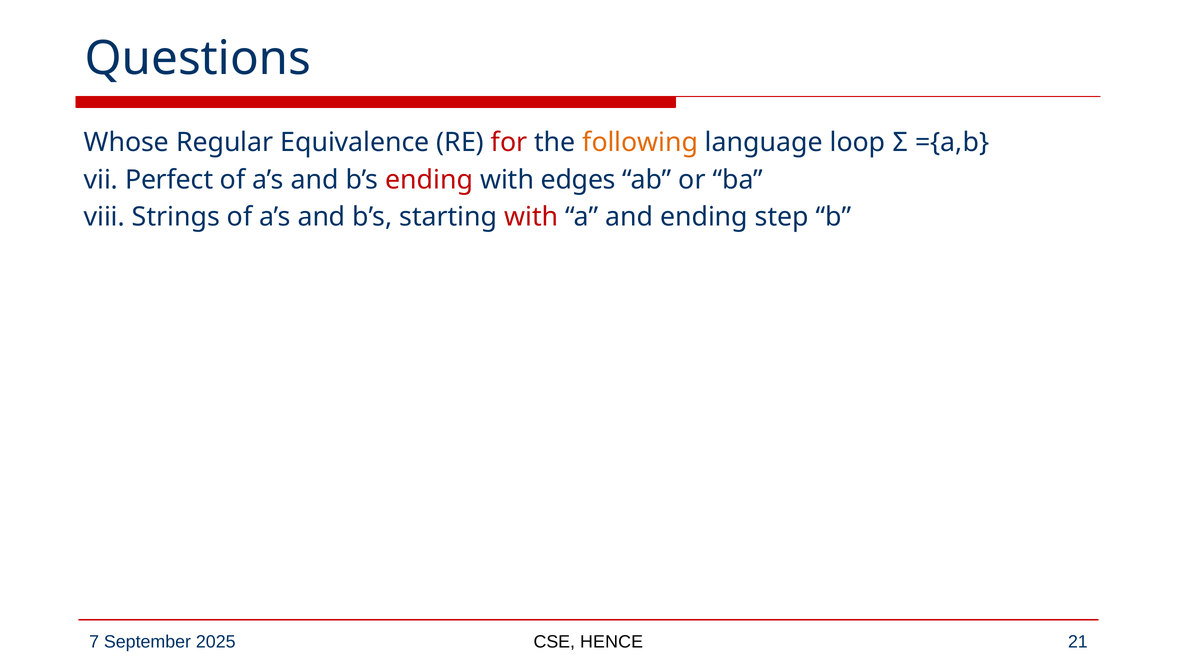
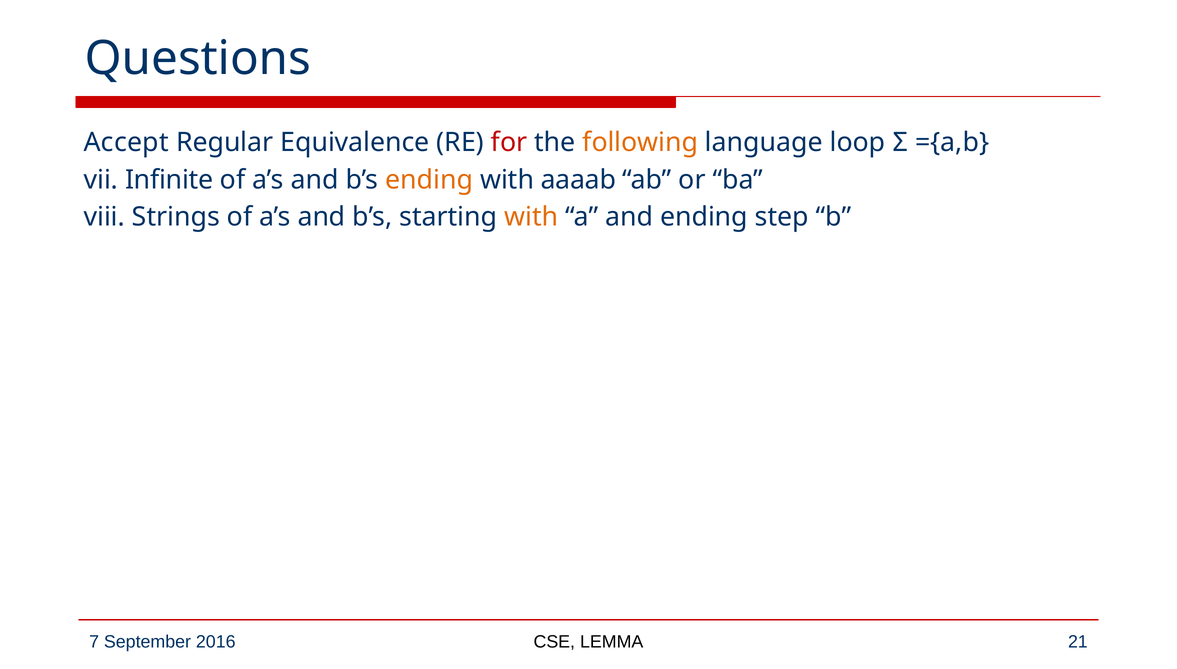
Whose: Whose -> Accept
Perfect: Perfect -> Infinite
ending at (429, 180) colour: red -> orange
edges: edges -> aaaab
with at (531, 217) colour: red -> orange
2025: 2025 -> 2016
HENCE: HENCE -> LEMMA
